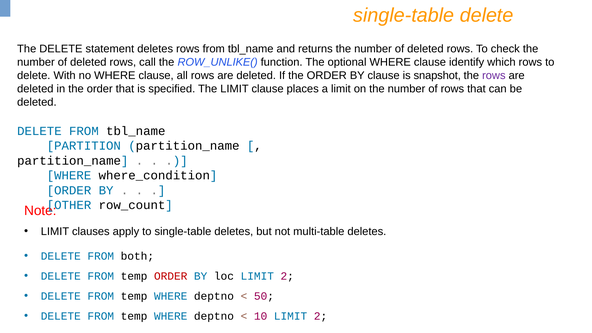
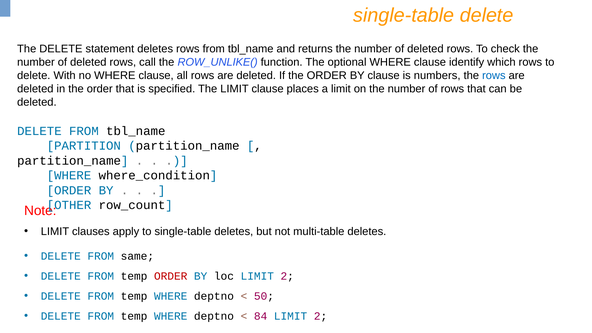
snapshot: snapshot -> numbers
rows at (494, 75) colour: purple -> blue
both: both -> same
10: 10 -> 84
